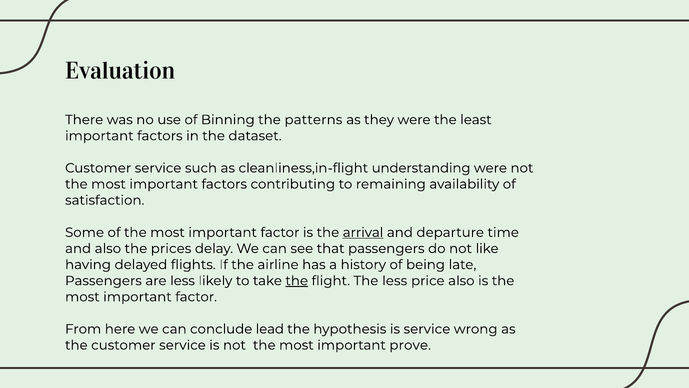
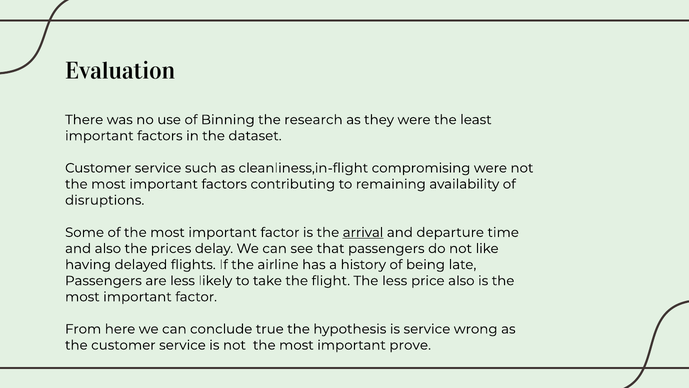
patterns: patterns -> research
understanding: understanding -> compromising
satisfaction: satisfaction -> disruptions
the at (297, 280) underline: present -> none
lead: lead -> true
